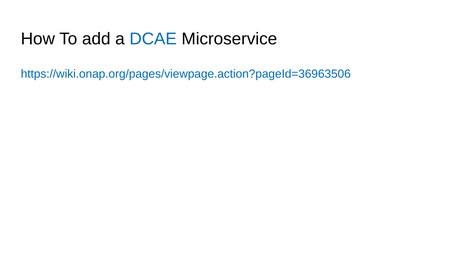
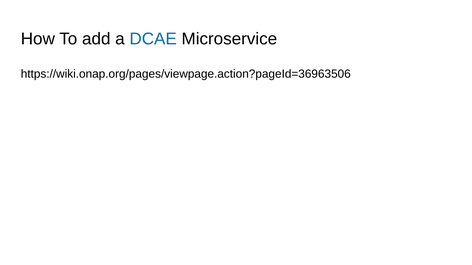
https://wiki.onap.org/pages/viewpage.action?pageId=36963506 colour: blue -> black
